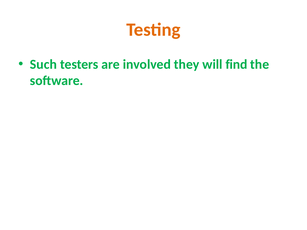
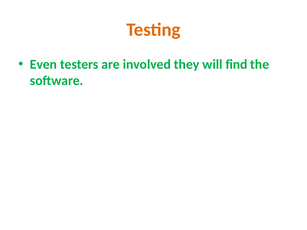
Such: Such -> Even
